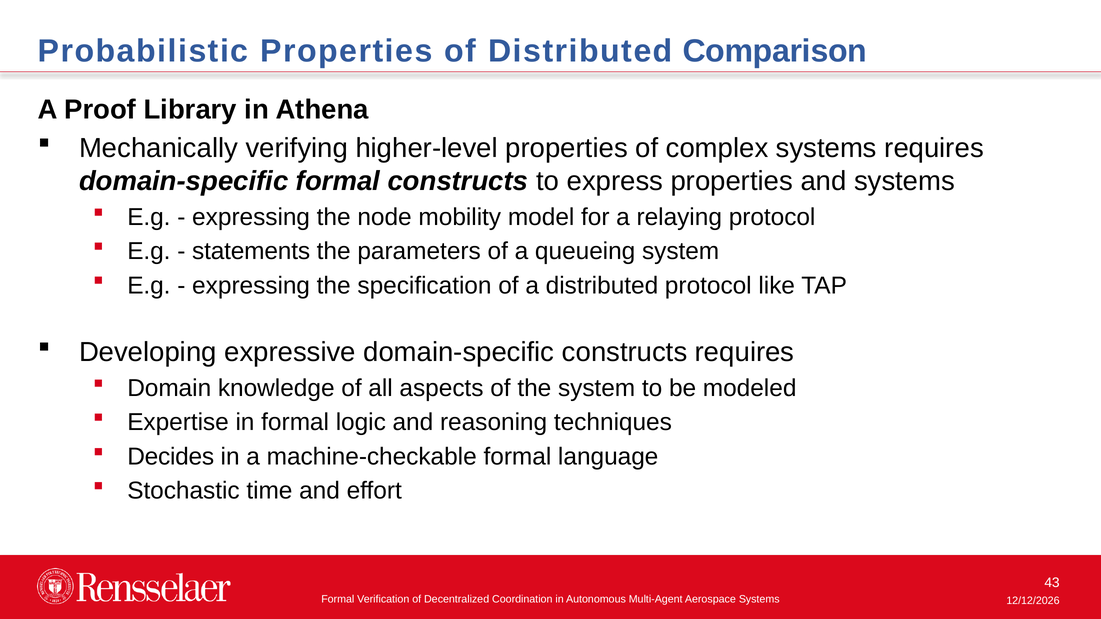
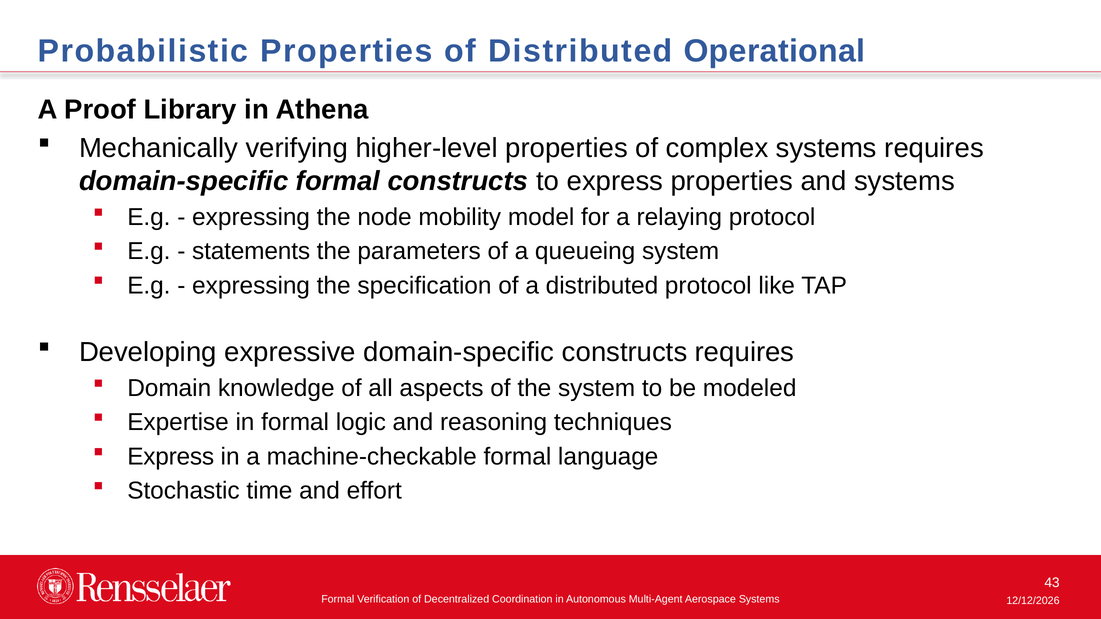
Comparison: Comparison -> Operational
Decides at (171, 457): Decides -> Express
